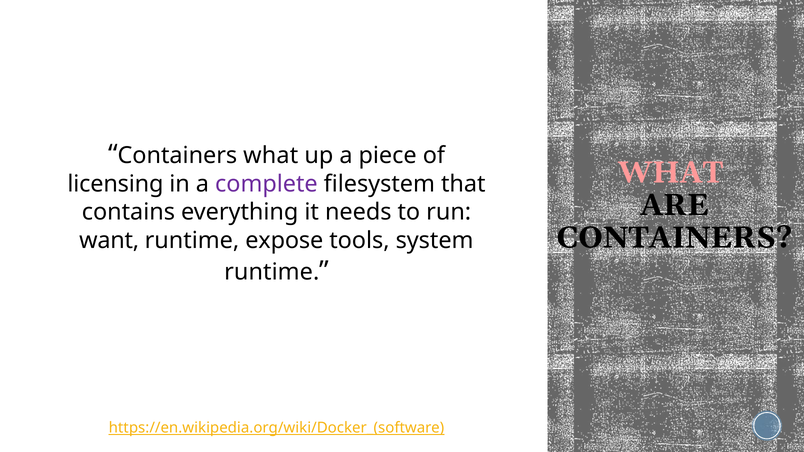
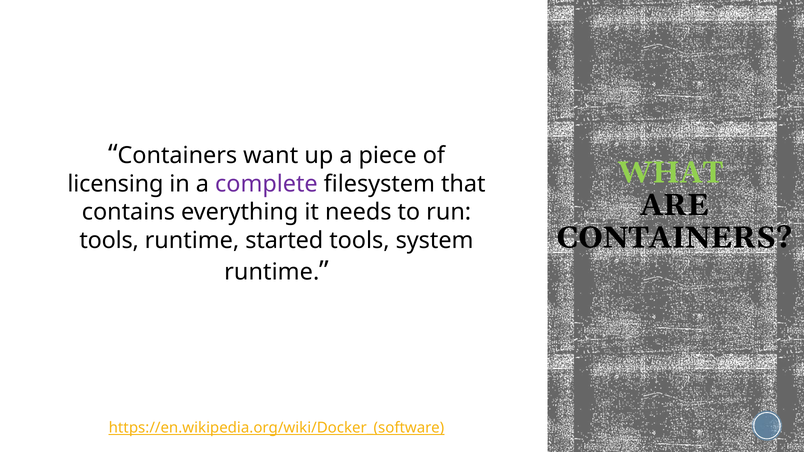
Containers what: what -> want
WHAT at (671, 173) colour: pink -> light green
want at (109, 240): want -> tools
expose: expose -> started
